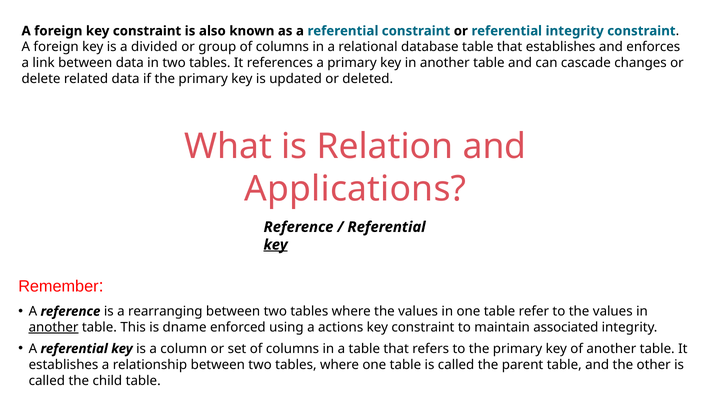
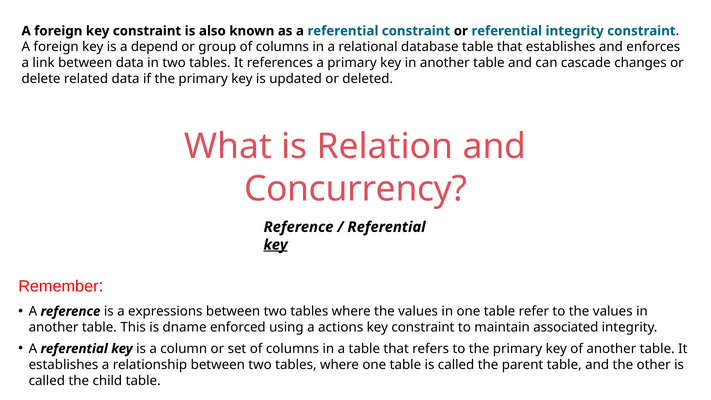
divided: divided -> depend
Applications: Applications -> Concurrency
rearranging: rearranging -> expressions
another at (54, 327) underline: present -> none
